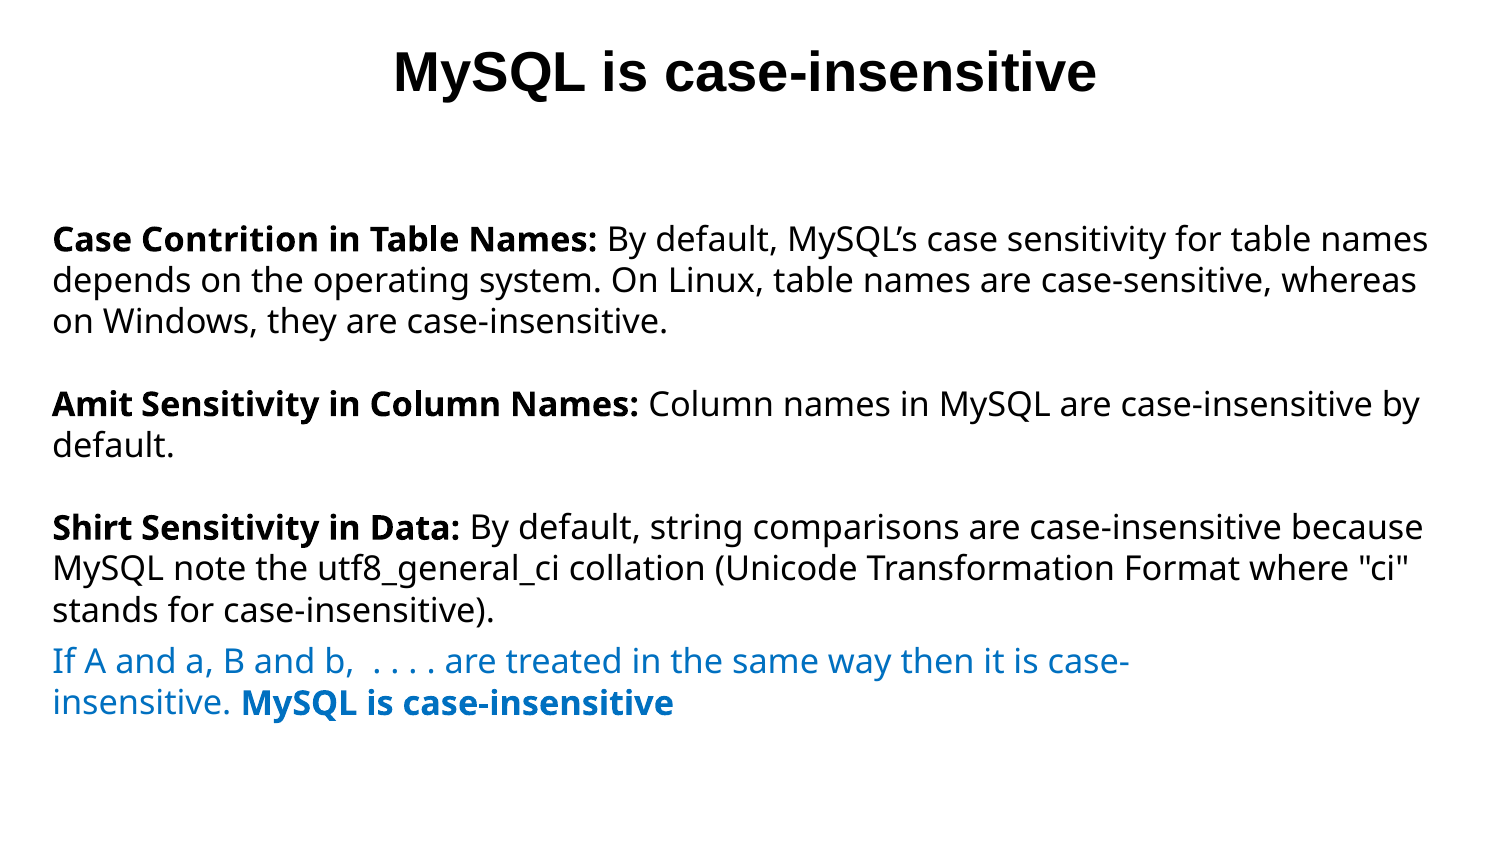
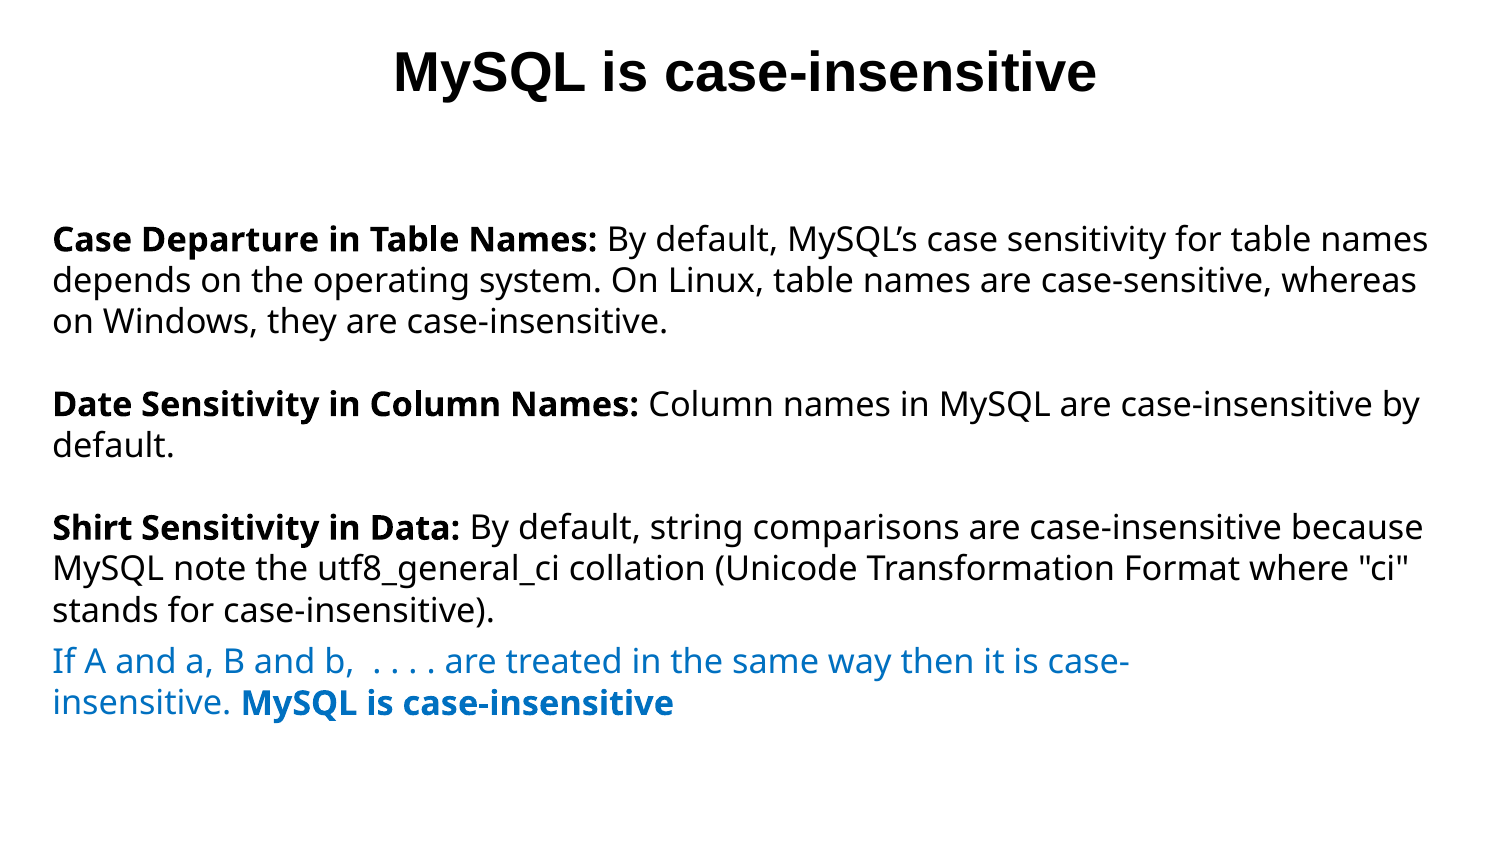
Contrition: Contrition -> Departure
Amit: Amit -> Date
